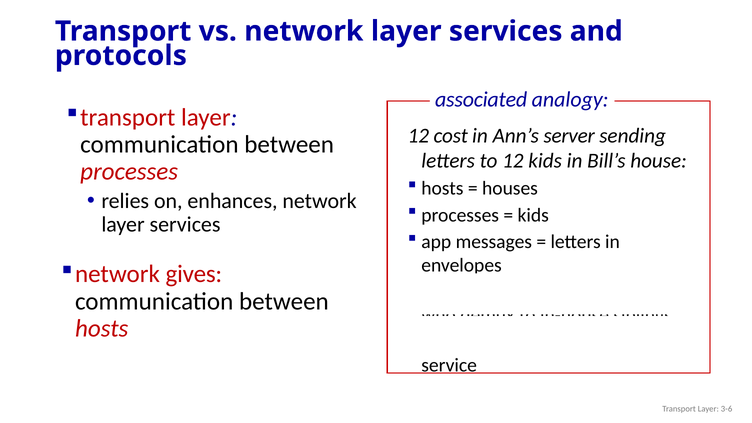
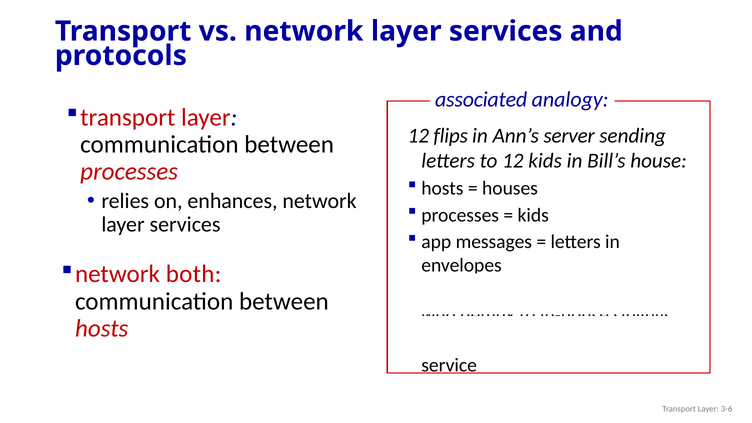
cost: cost -> flips
gives: gives -> both
